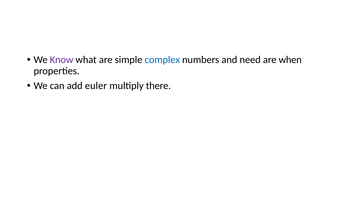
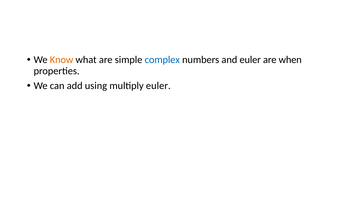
Know colour: purple -> orange
and need: need -> euler
euler: euler -> using
multiply there: there -> euler
